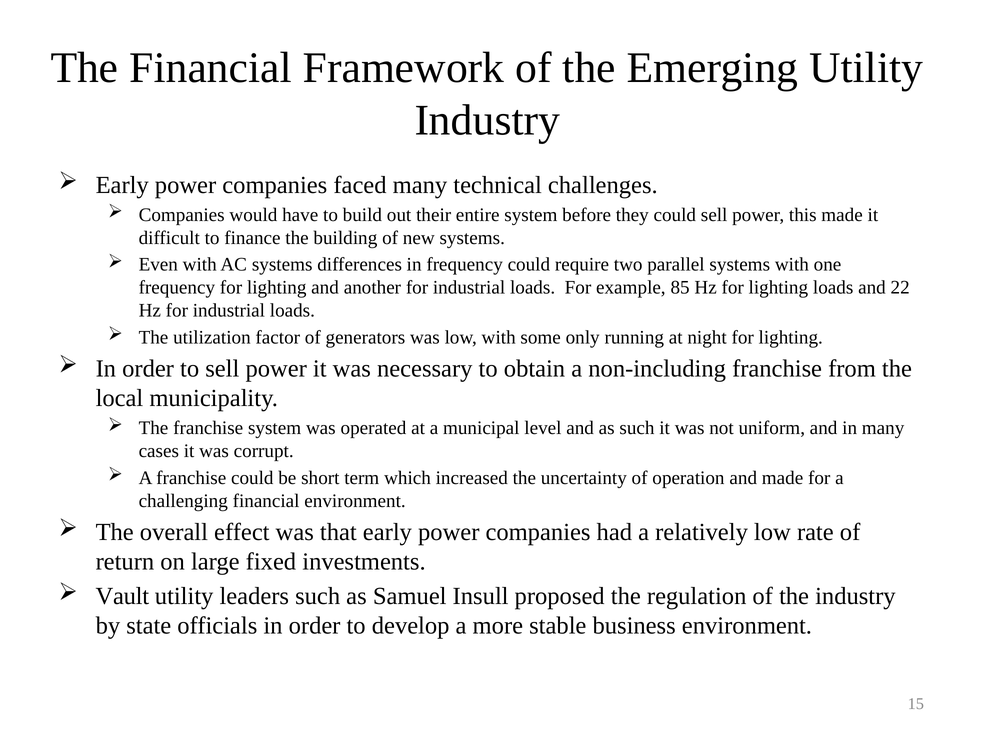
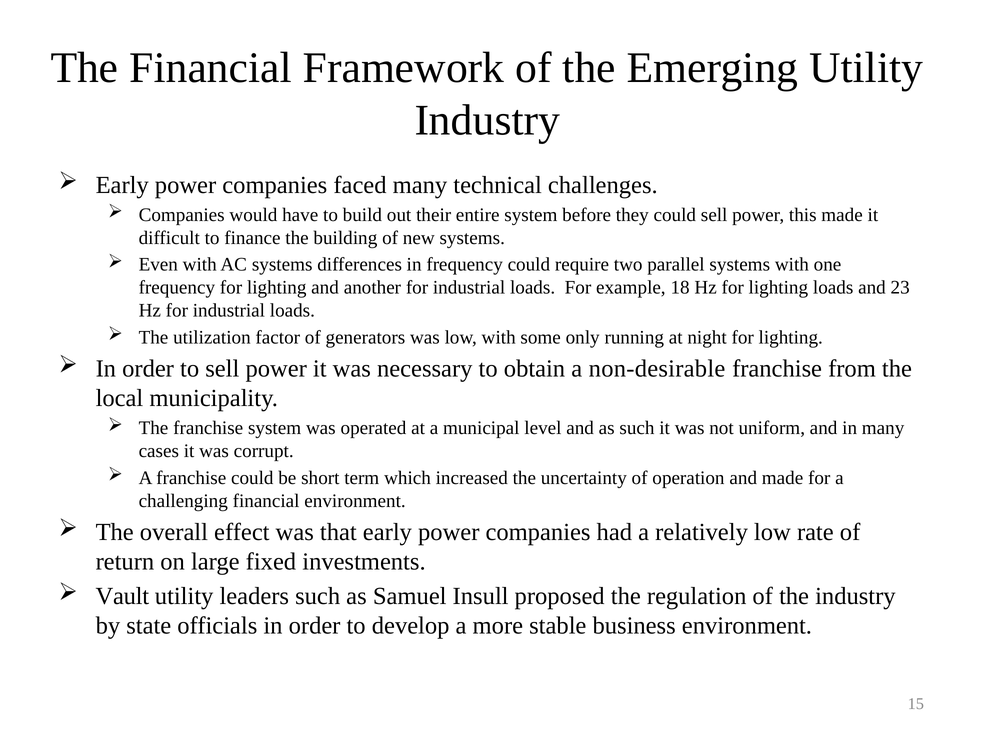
85: 85 -> 18
22: 22 -> 23
non-including: non-including -> non-desirable
